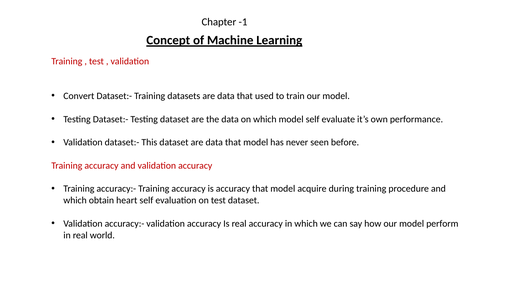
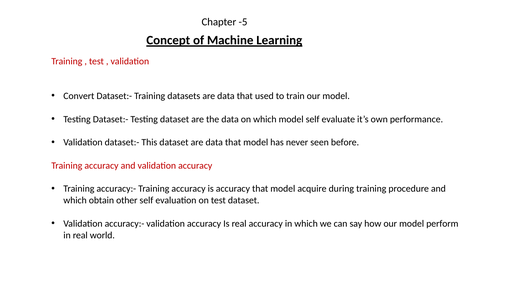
-1: -1 -> -5
heart: heart -> other
